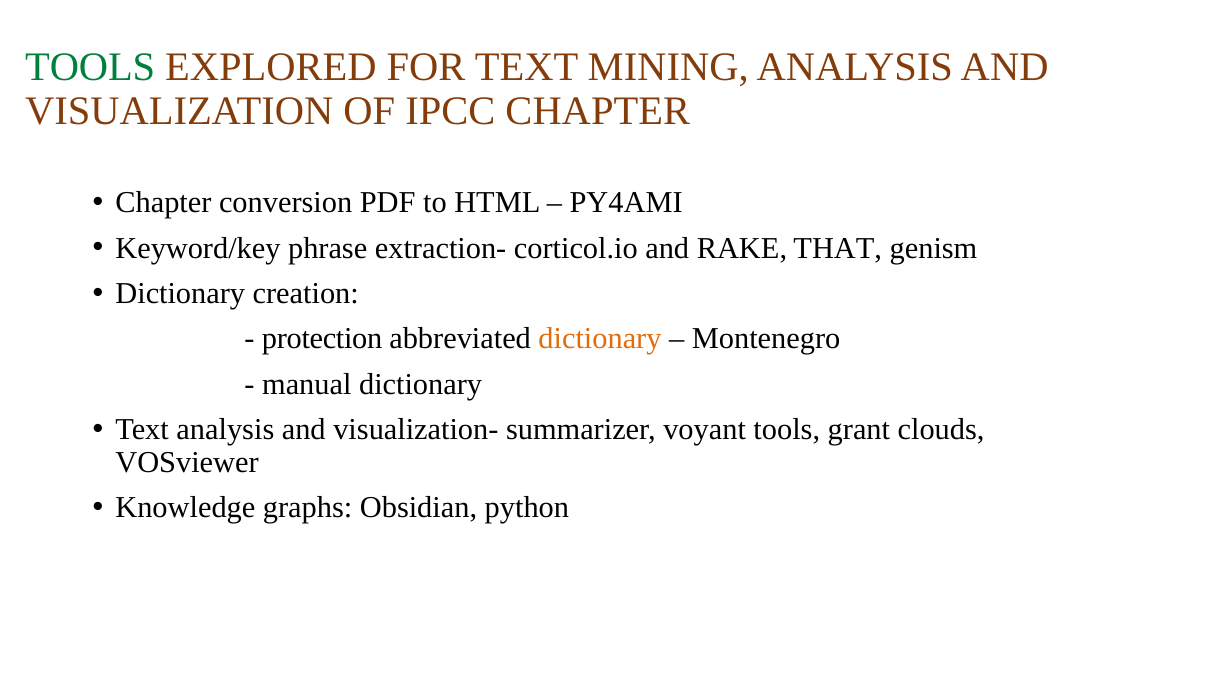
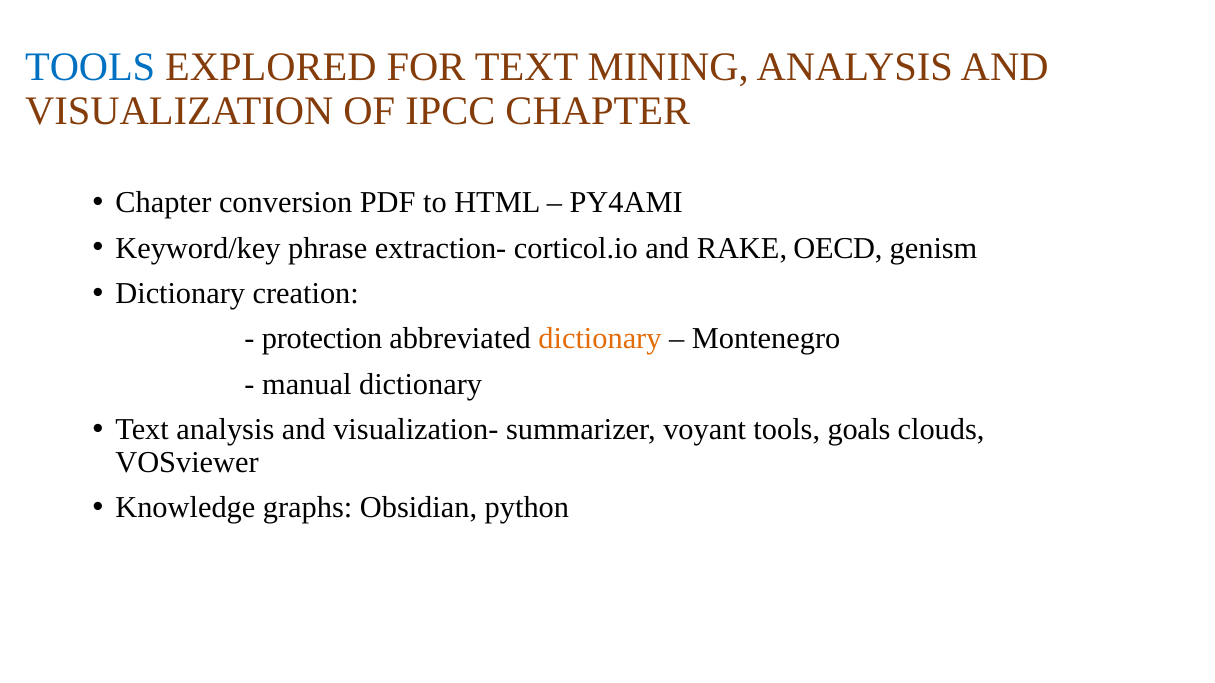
TOOLS at (90, 67) colour: green -> blue
THAT: THAT -> OECD
grant: grant -> goals
